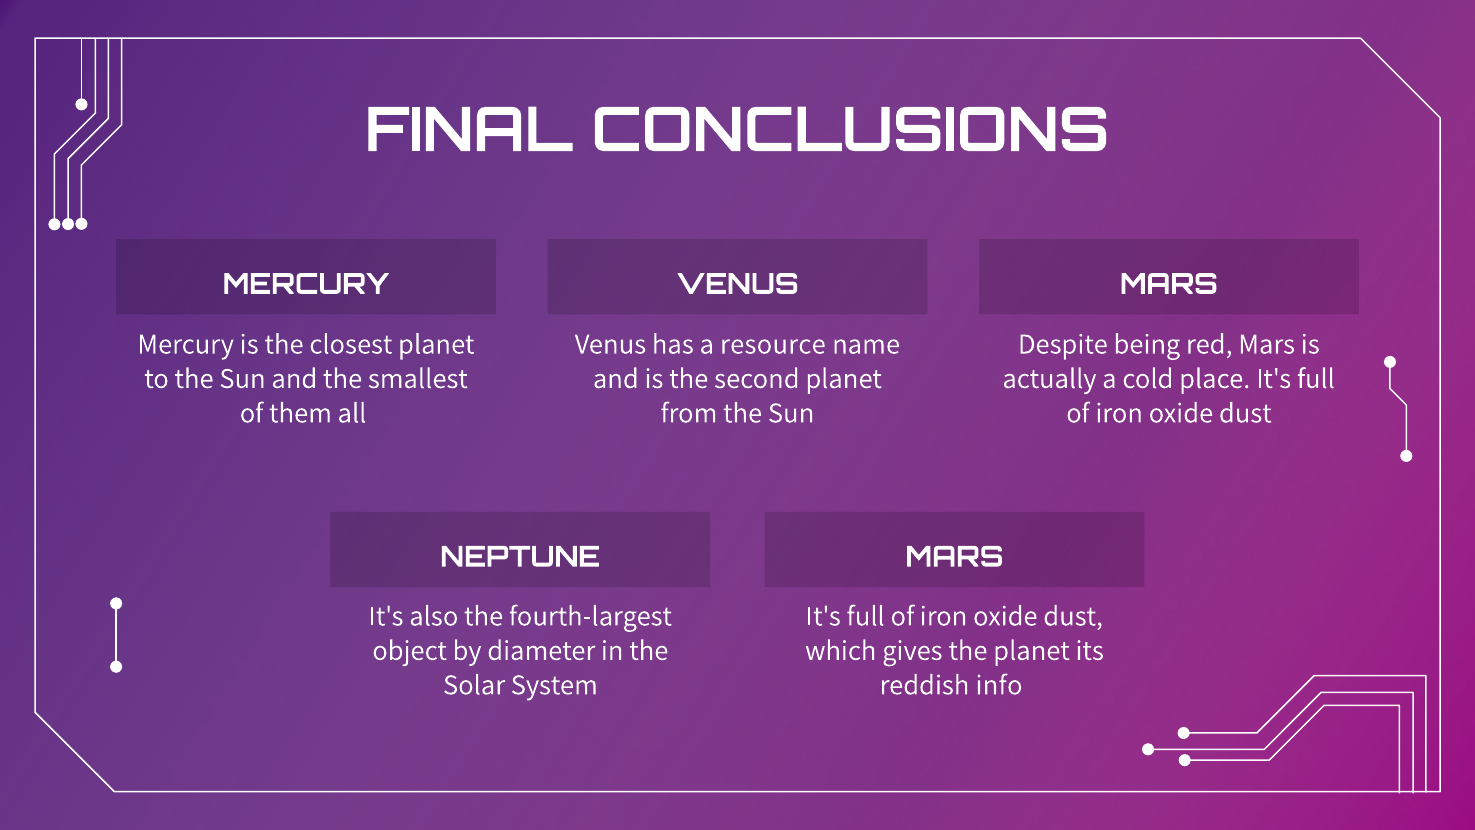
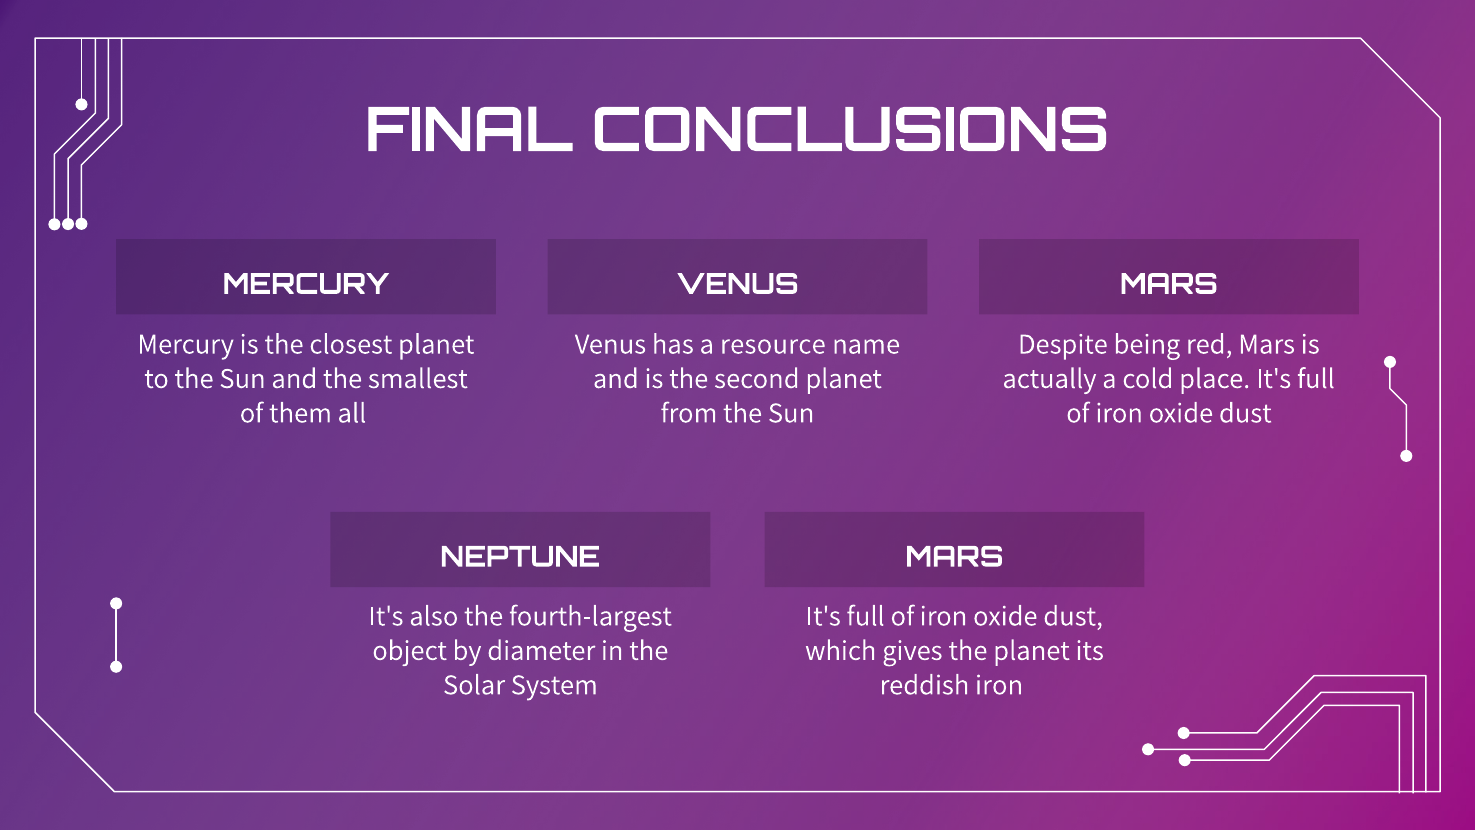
reddish info: info -> iron
